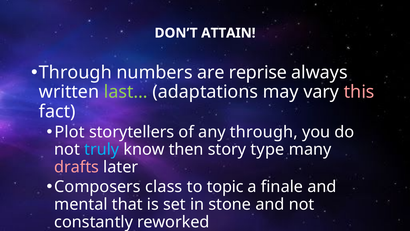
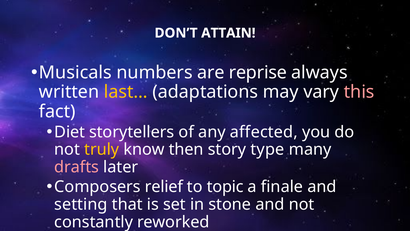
Through at (75, 73): Through -> Musicals
last… colour: light green -> yellow
Plot: Plot -> Diet
any through: through -> affected
truly colour: light blue -> yellow
class: class -> relief
mental: mental -> setting
